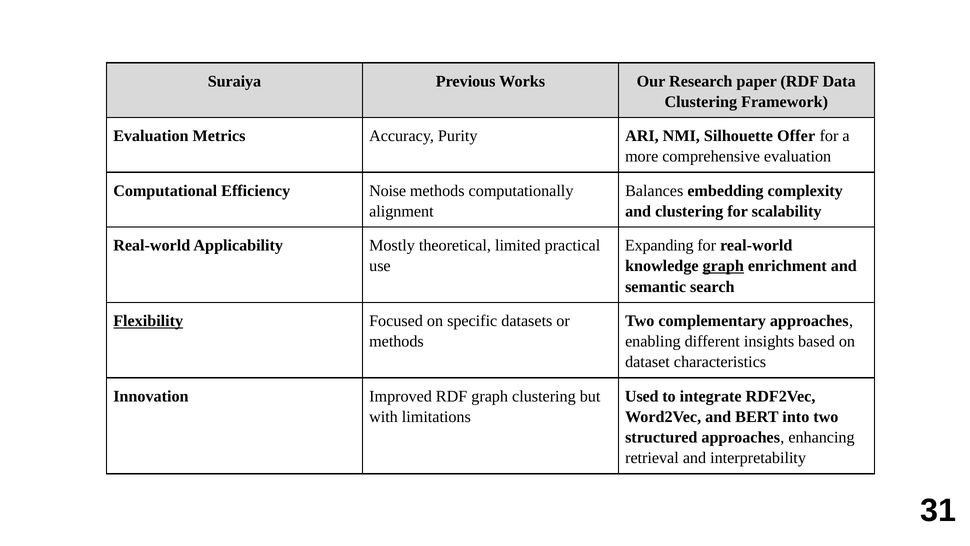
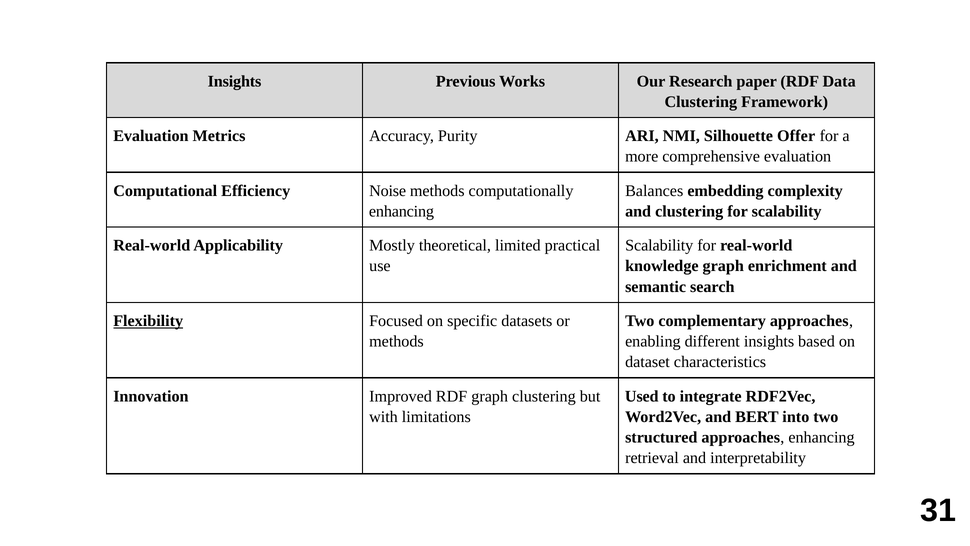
Suraiya at (234, 81): Suraiya -> Insights
alignment at (401, 211): alignment -> enhancing
Expanding at (659, 245): Expanding -> Scalability
graph at (723, 266) underline: present -> none
